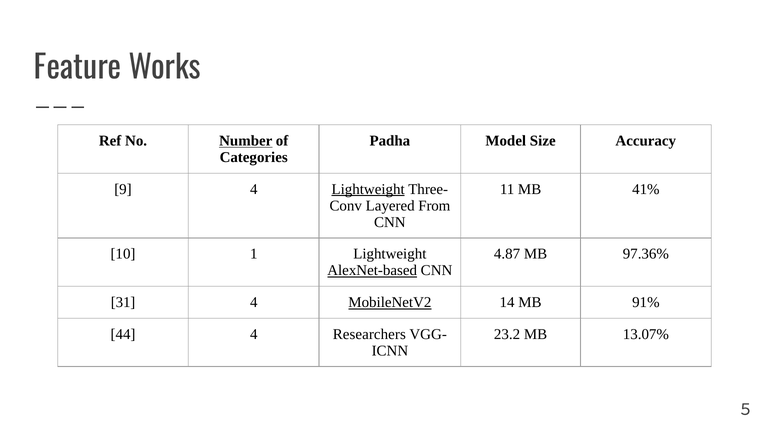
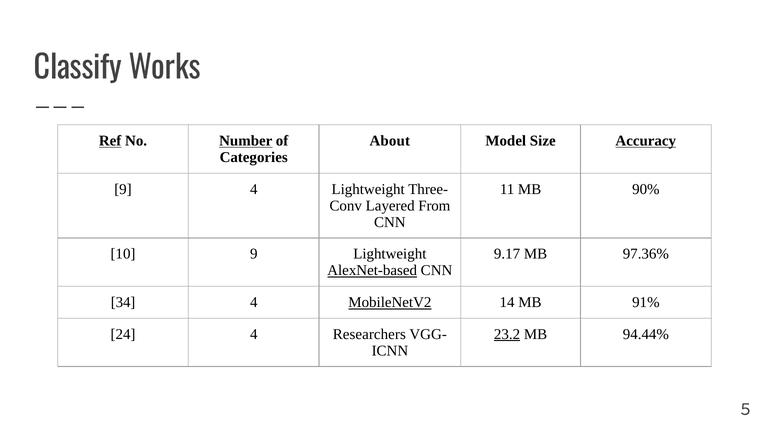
Feature: Feature -> Classify
Ref underline: none -> present
Padha: Padha -> About
Accuracy underline: none -> present
Lightweight at (368, 189) underline: present -> none
41%: 41% -> 90%
10 1: 1 -> 9
4.87: 4.87 -> 9.17
31: 31 -> 34
44: 44 -> 24
23.2 underline: none -> present
13.07%: 13.07% -> 94.44%
